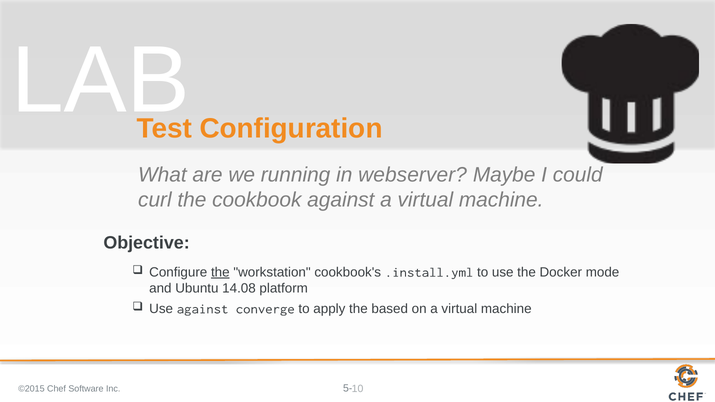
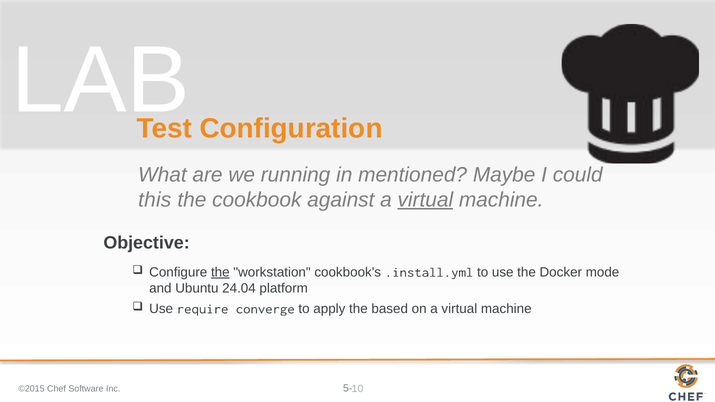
webserver: webserver -> mentioned
curl: curl -> this
virtual at (425, 200) underline: none -> present
14.08: 14.08 -> 24.04
Use against: against -> require
